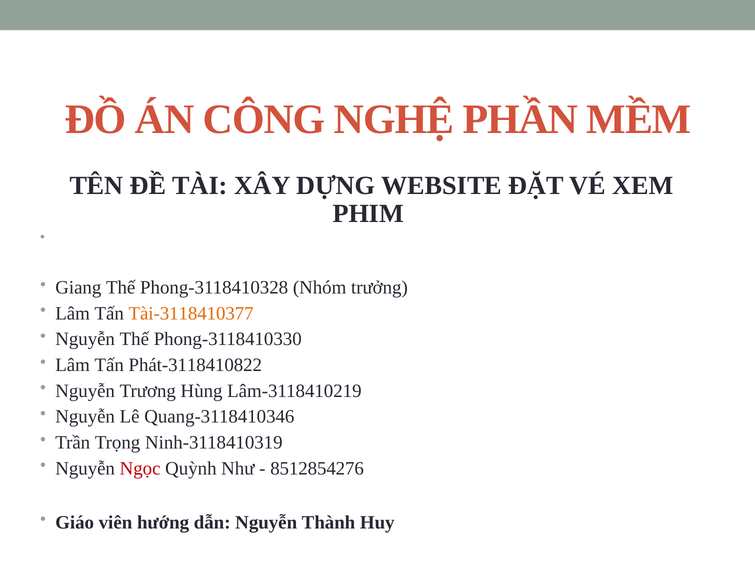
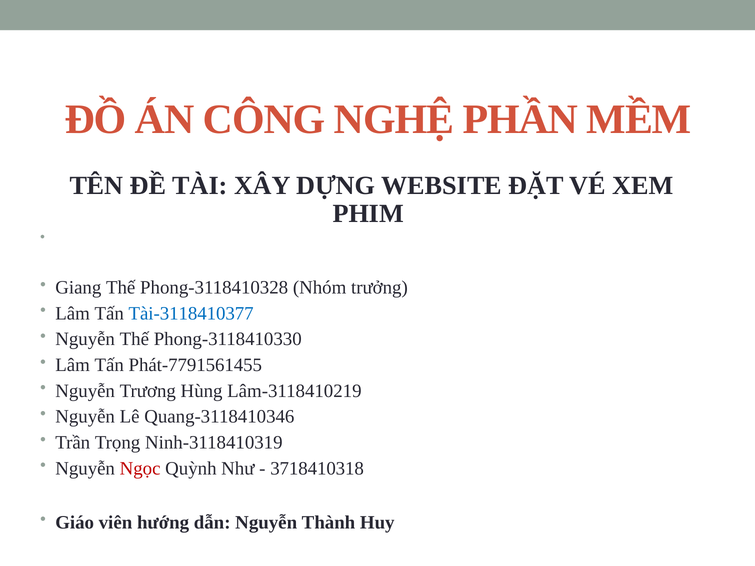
Tài-3118410377 colour: orange -> blue
Phát-3118410822: Phát-3118410822 -> Phát-7791561455
8512854276: 8512854276 -> 3718410318
